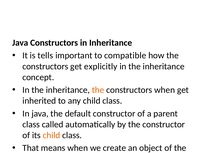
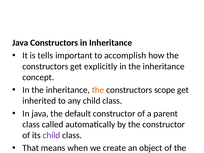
compatible: compatible -> accomplish
constructors when: when -> scope
child at (52, 135) colour: orange -> purple
